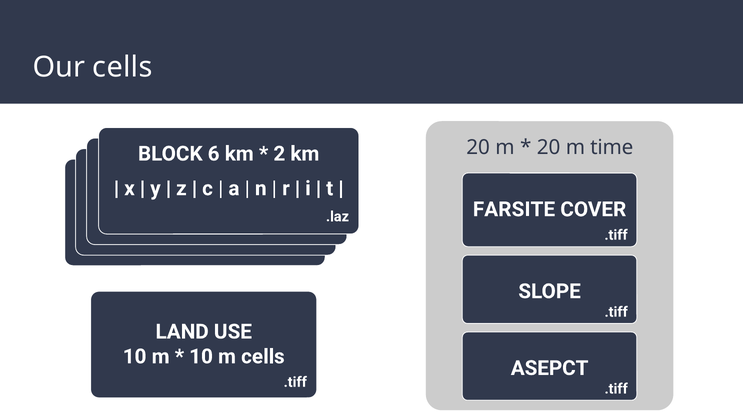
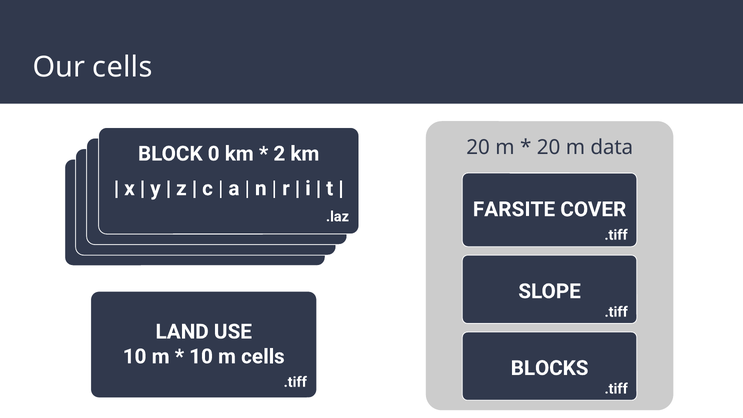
time: time -> data
6: 6 -> 0
ASEPCT: ASEPCT -> BLOCKS
